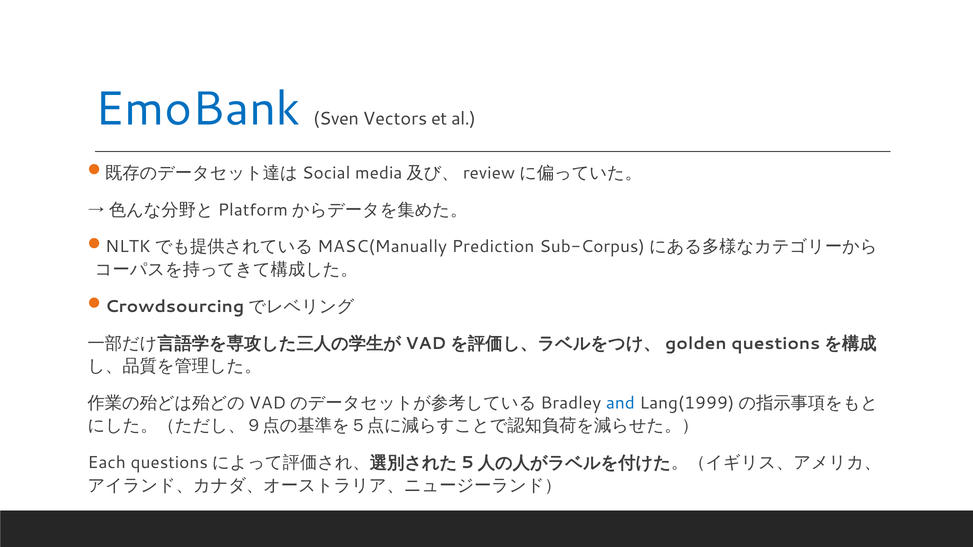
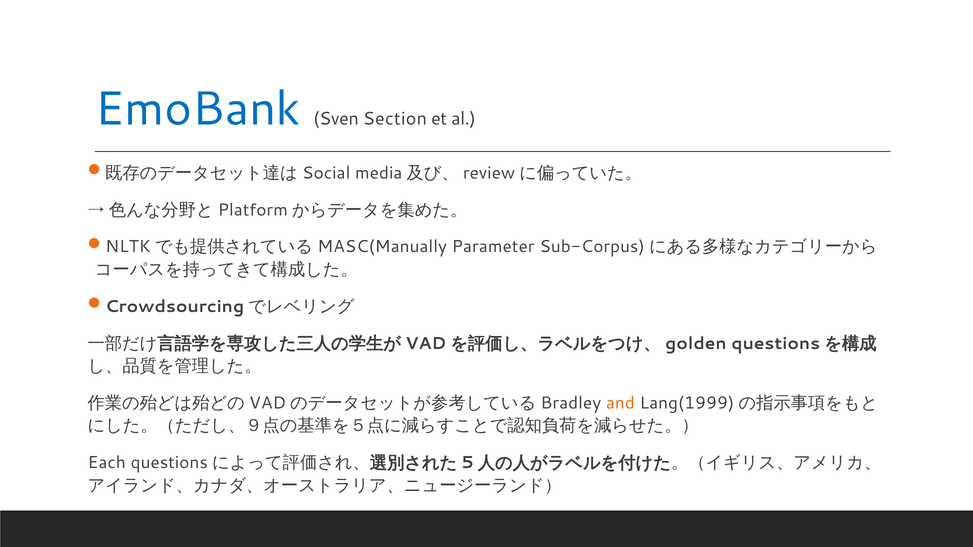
Vectors: Vectors -> Section
Prediction: Prediction -> Parameter
and colour: blue -> orange
